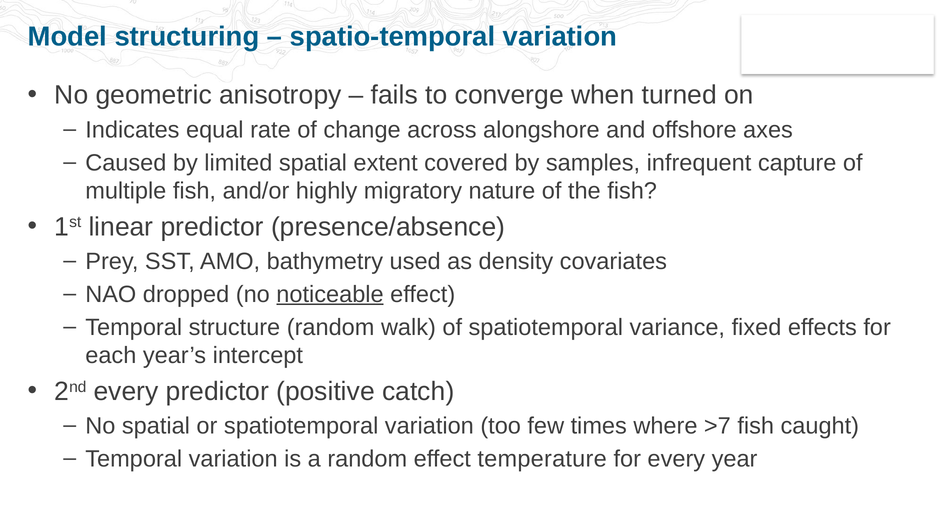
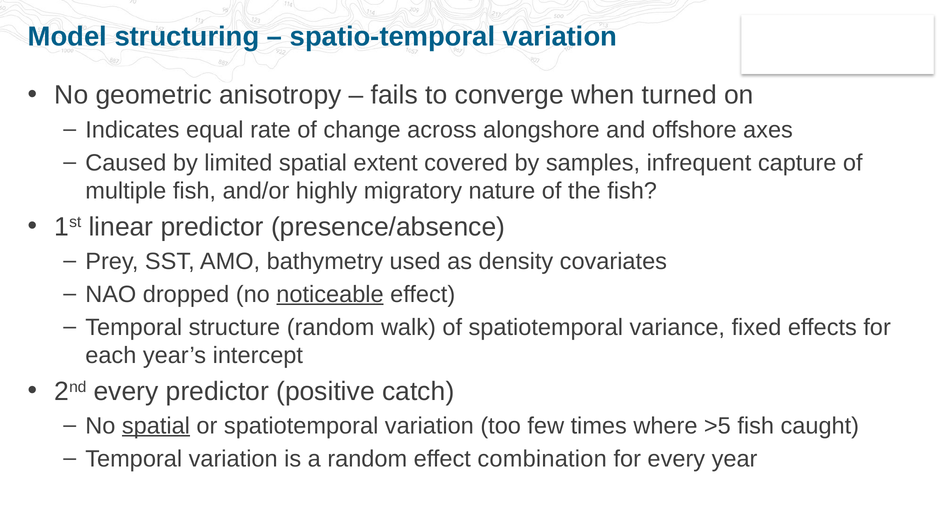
spatial at (156, 426) underline: none -> present
>7: >7 -> >5
temperature: temperature -> combination
